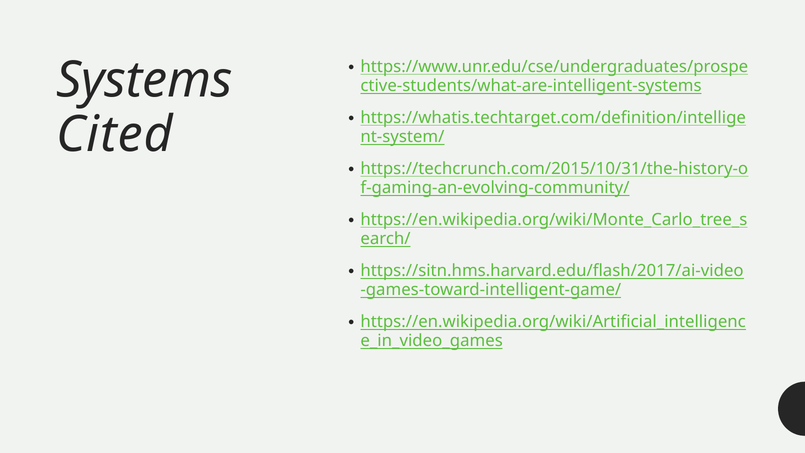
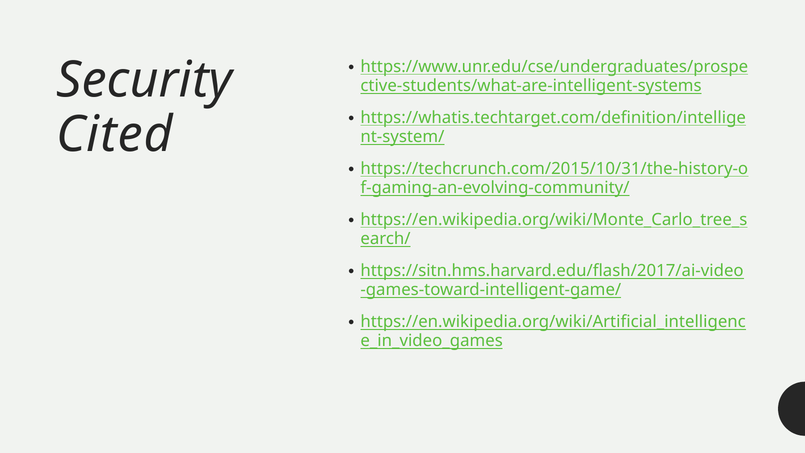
Systems: Systems -> Security
